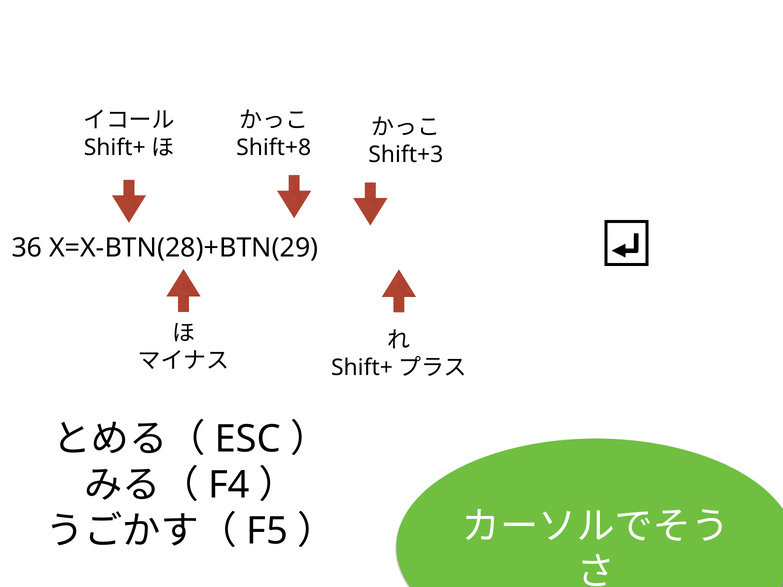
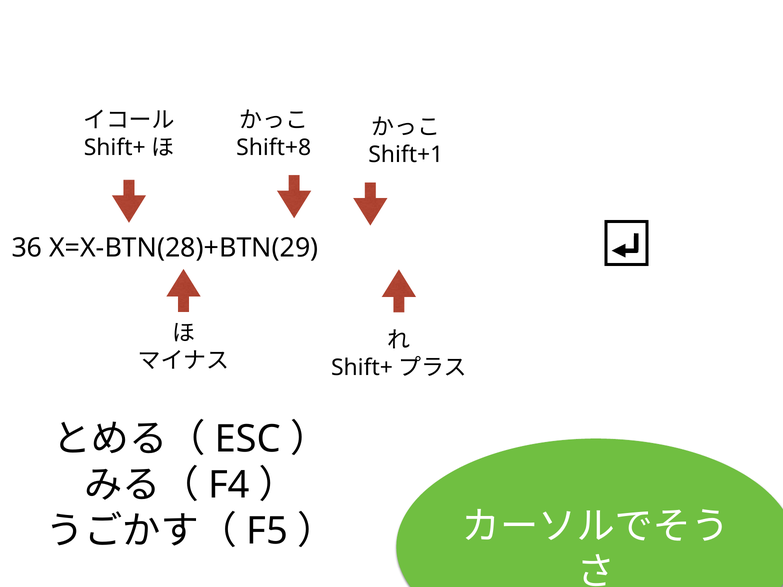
Shift+3: Shift+3 -> Shift+1
